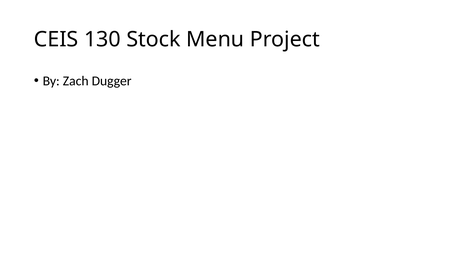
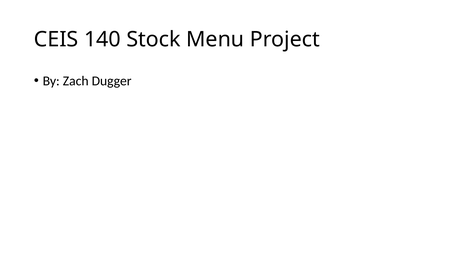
130: 130 -> 140
